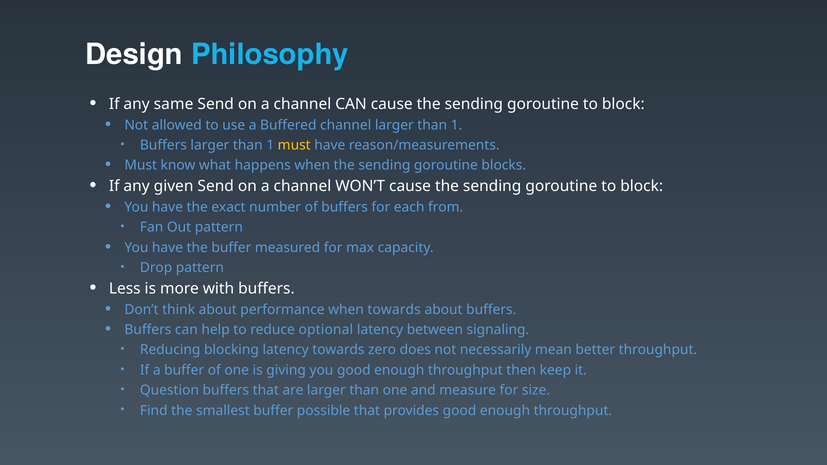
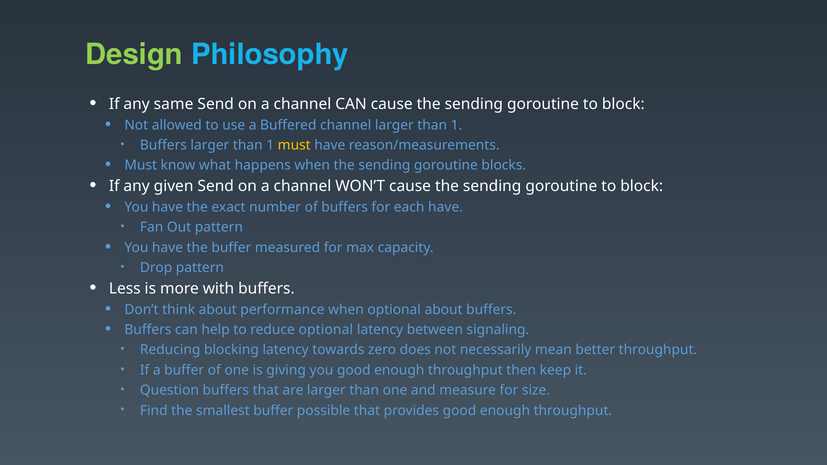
Design colour: white -> light green
each from: from -> have
when towards: towards -> optional
